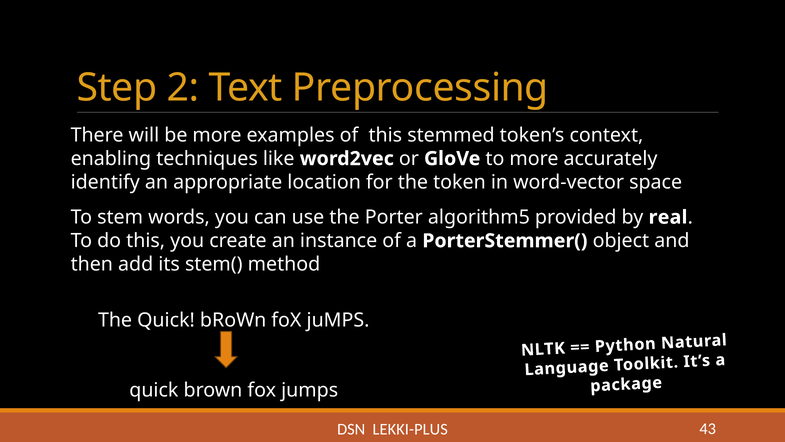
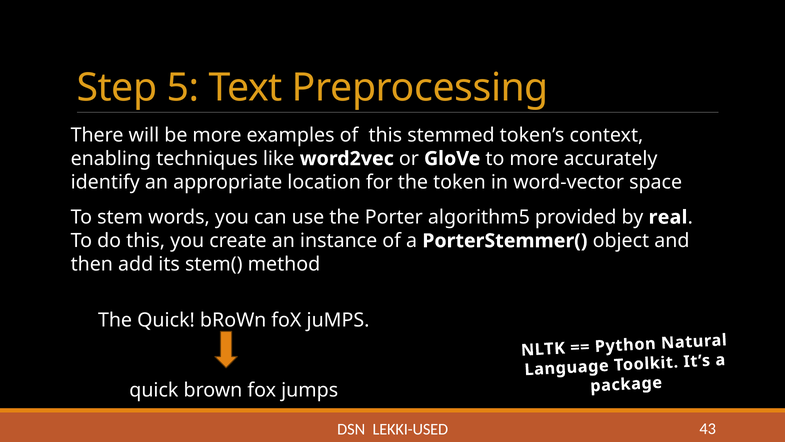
2: 2 -> 5
LEKKI-PLUS: LEKKI-PLUS -> LEKKI-USED
